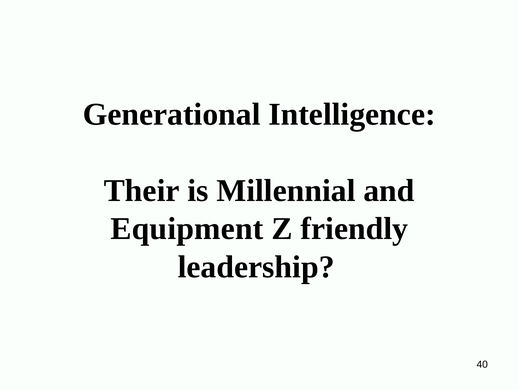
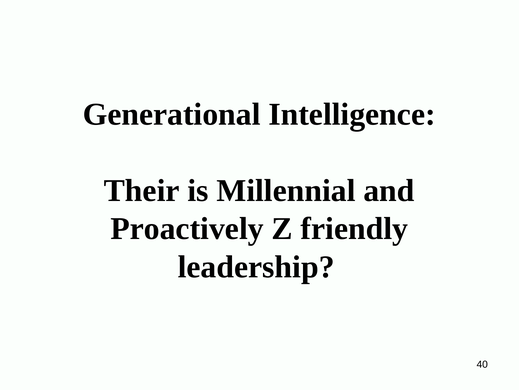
Equipment: Equipment -> Proactively
